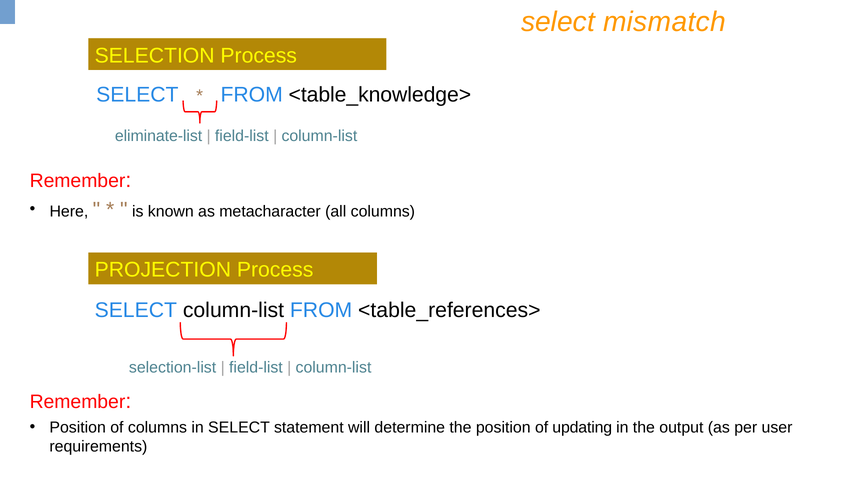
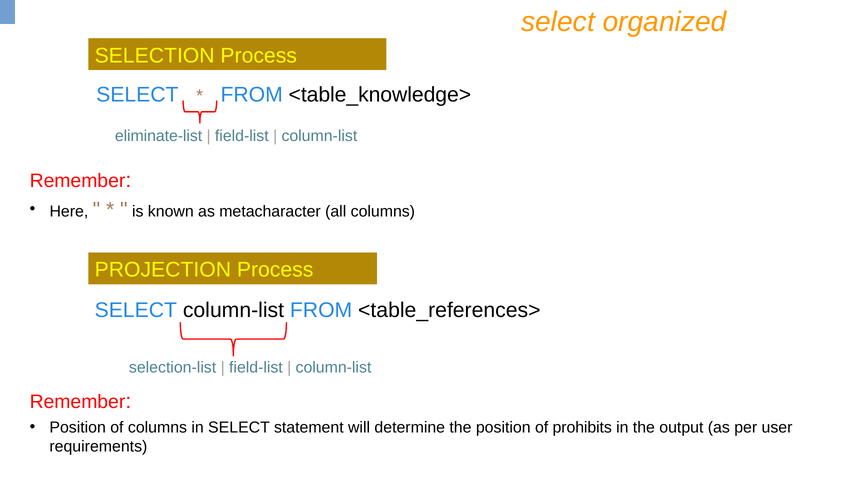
mismatch: mismatch -> organized
updating: updating -> prohibits
